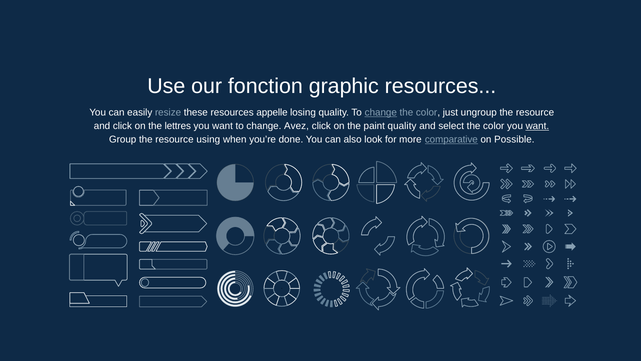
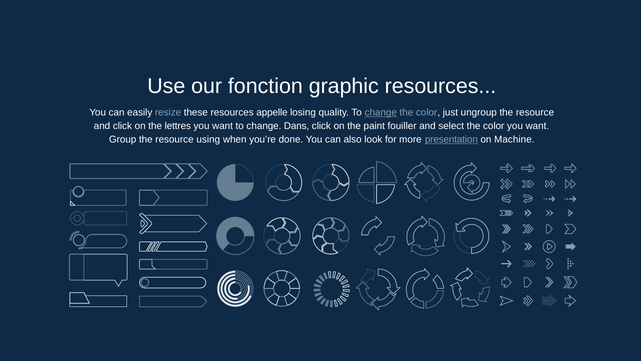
Avez: Avez -> Dans
paint quality: quality -> fouiller
want at (537, 126) underline: present -> none
comparative: comparative -> presentation
Possible: Possible -> Machine
